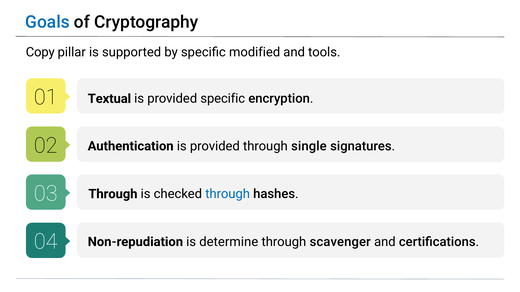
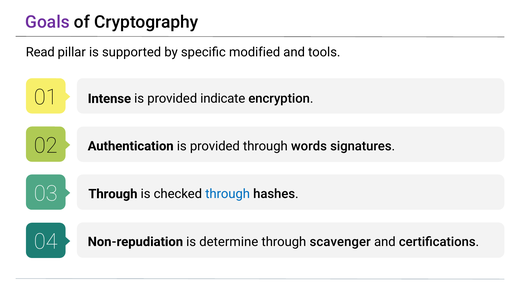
Goals colour: blue -> purple
Copy: Copy -> Read
Textual: Textual -> Intense
provided specific: specific -> indicate
single: single -> words
